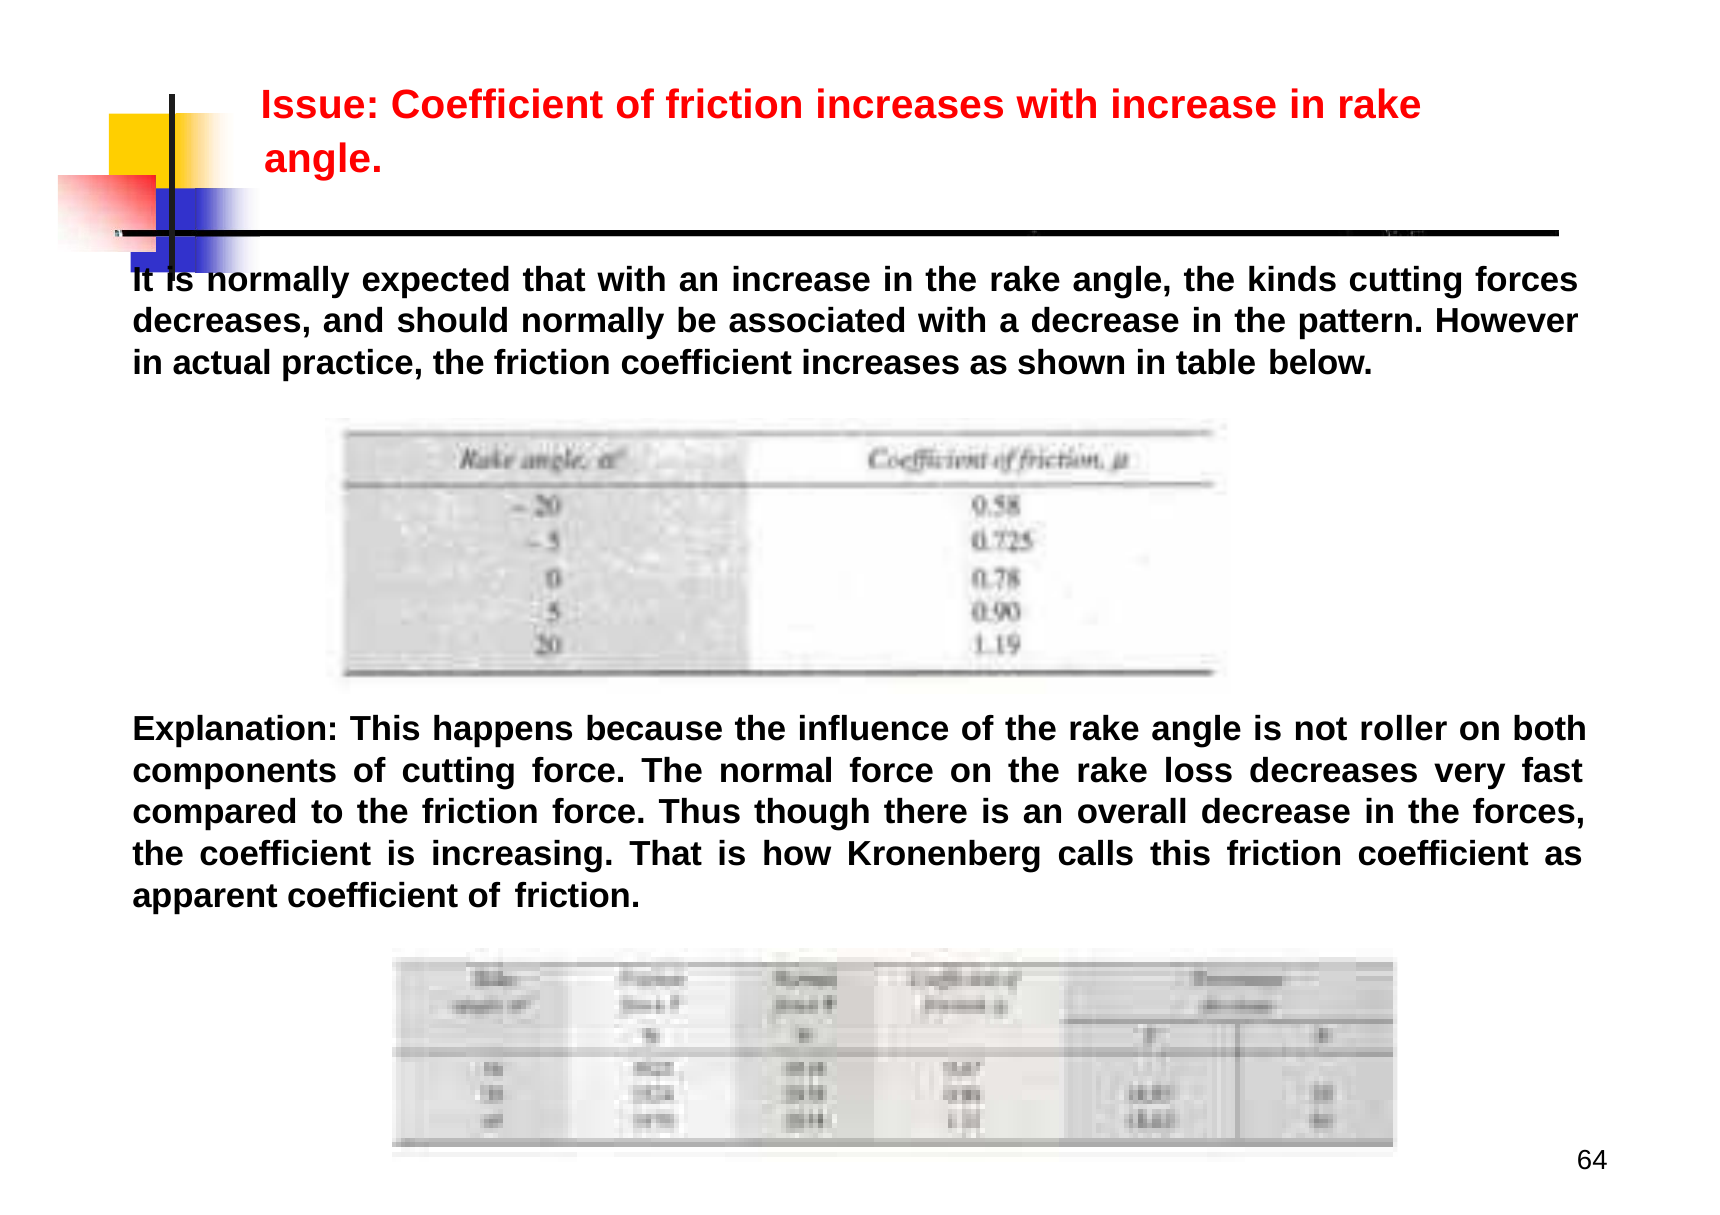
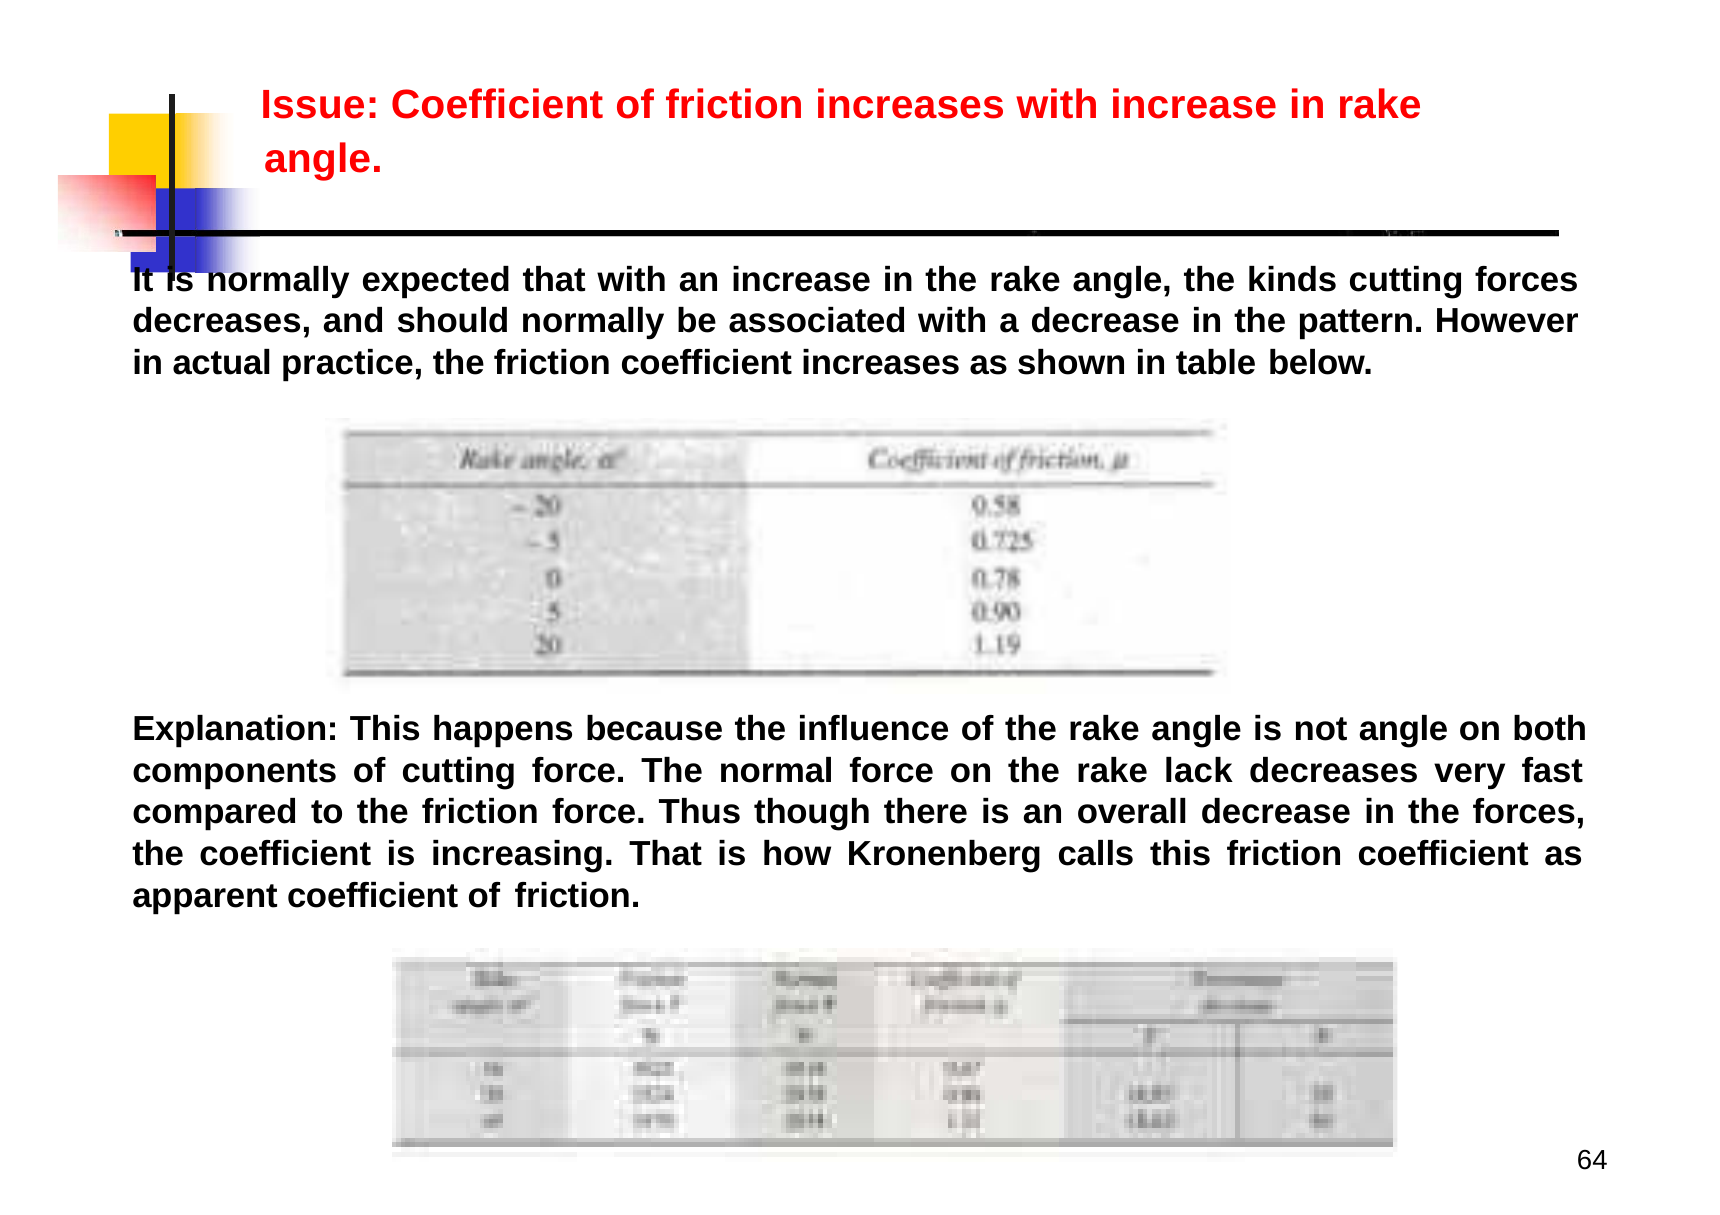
not roller: roller -> angle
loss: loss -> lack
